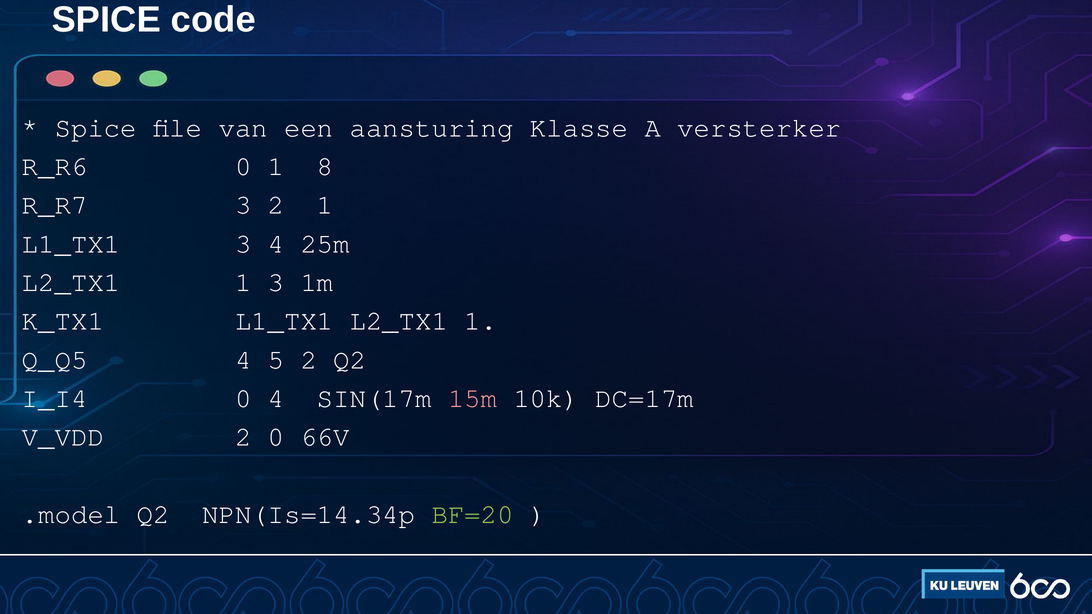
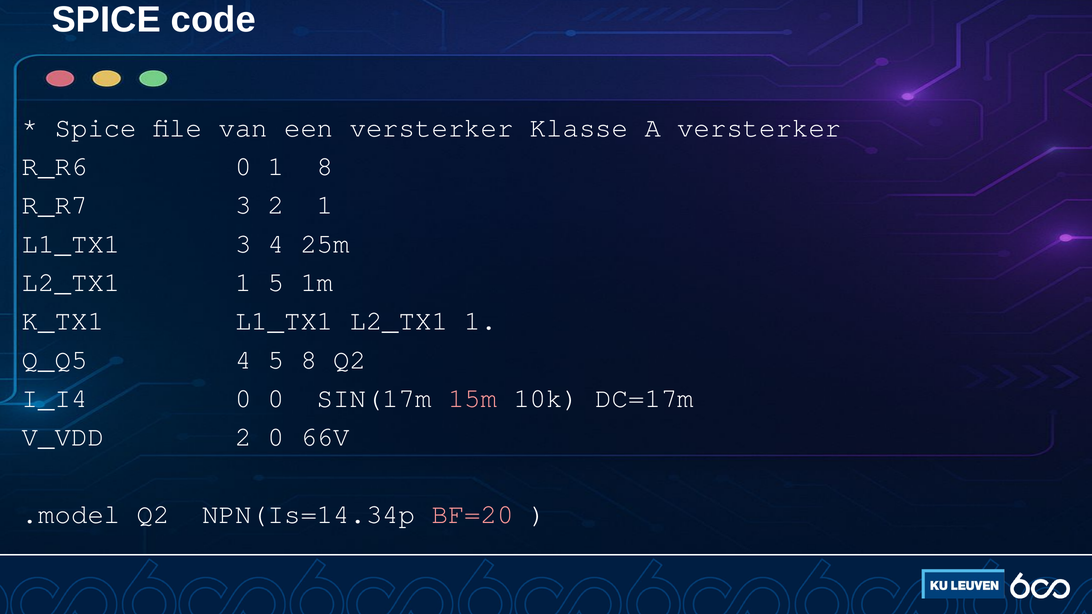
een aansturing: aansturing -> versterker
1 3: 3 -> 5
5 2: 2 -> 8
0 4: 4 -> 0
BF=20 colour: light green -> pink
